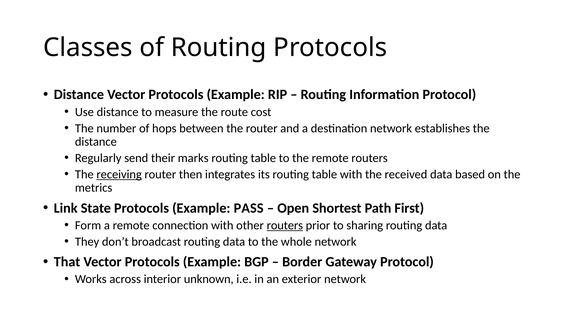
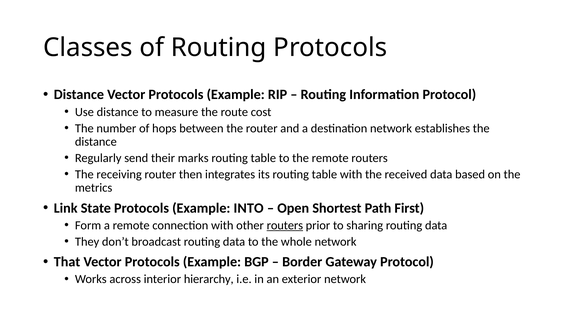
receiving underline: present -> none
PASS: PASS -> INTO
unknown: unknown -> hierarchy
